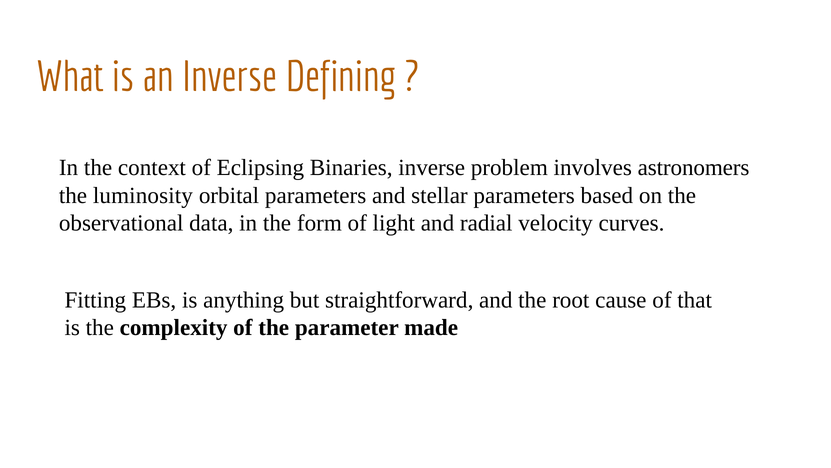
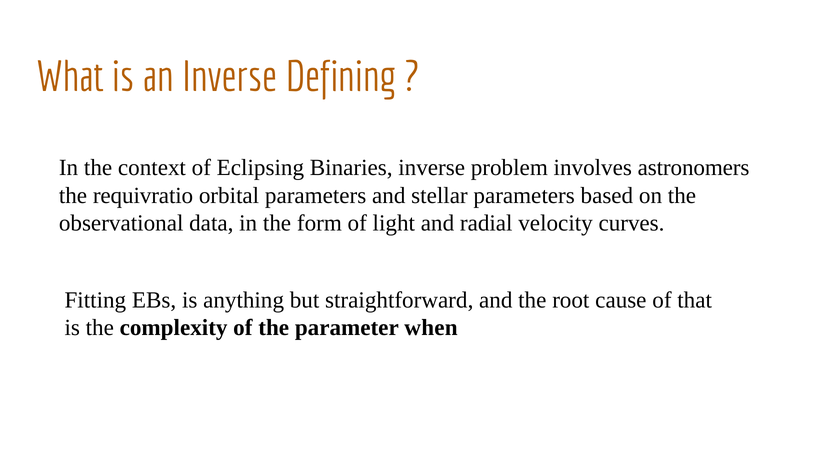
luminosity: luminosity -> requivratio
made: made -> when
